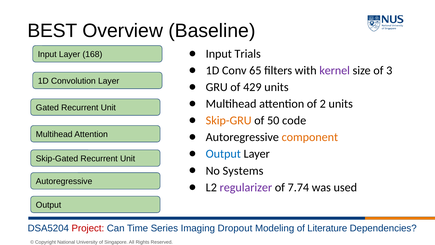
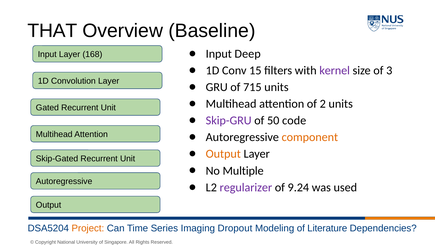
BEST: BEST -> THAT
Trials: Trials -> Deep
65: 65 -> 15
429: 429 -> 715
Skip-GRU colour: orange -> purple
Output at (223, 154) colour: blue -> orange
Systems: Systems -> Multiple
7.74: 7.74 -> 9.24
Project colour: red -> orange
